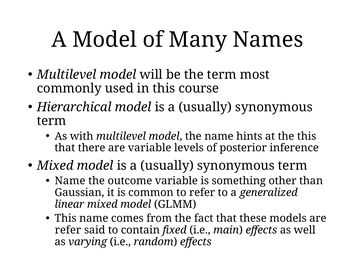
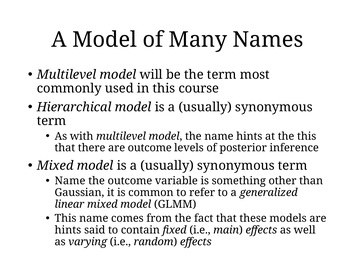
are variable: variable -> outcome
refer at (68, 230): refer -> hints
